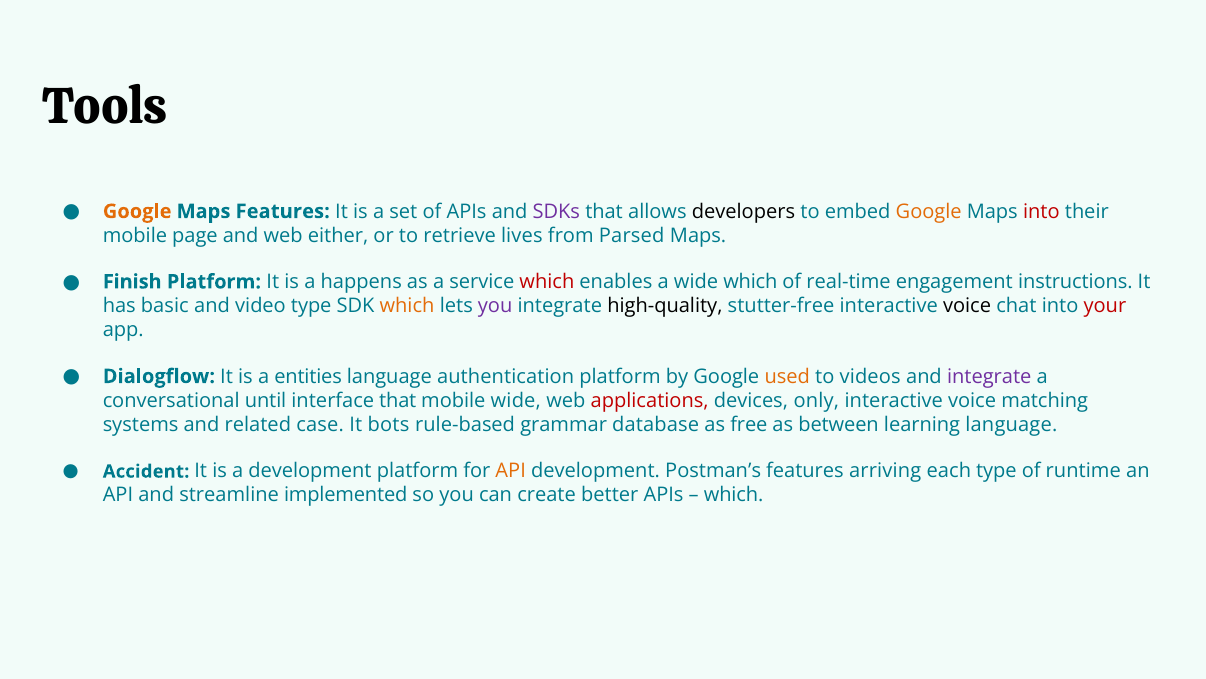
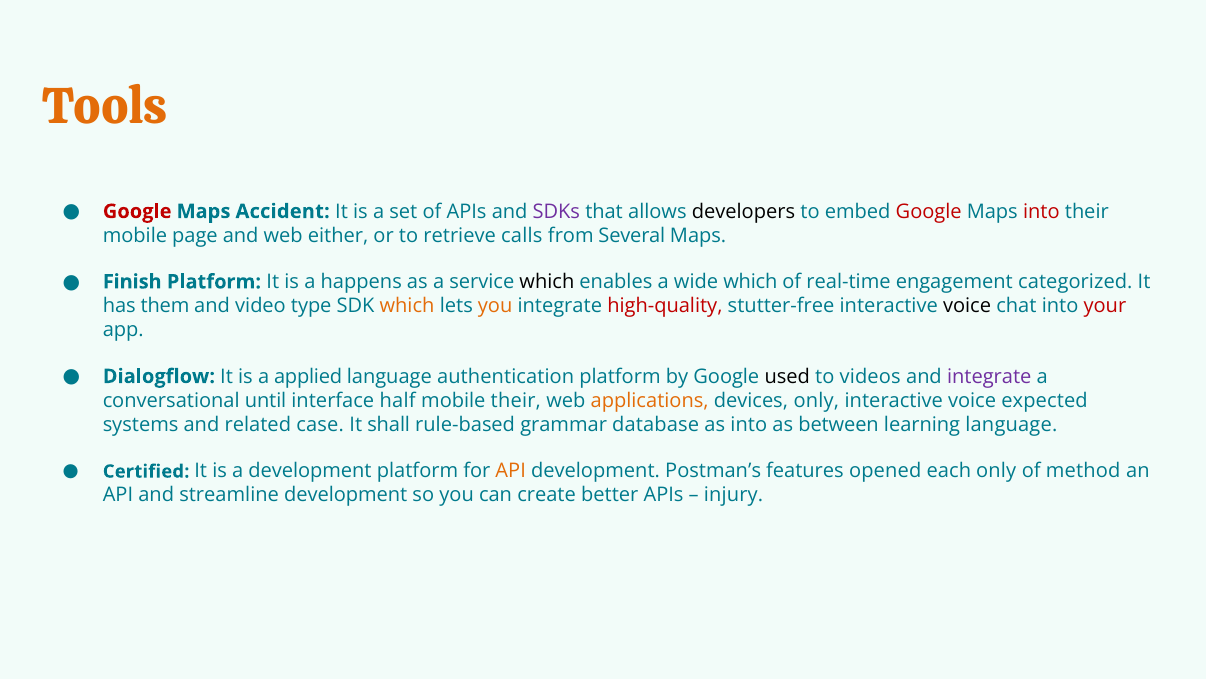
Tools colour: black -> orange
Google at (137, 211) colour: orange -> red
Maps Features: Features -> Accident
Google at (929, 211) colour: orange -> red
lives: lives -> calls
Parsed: Parsed -> Several
which at (547, 282) colour: red -> black
instructions: instructions -> categorized
basic: basic -> them
you at (495, 306) colour: purple -> orange
high-quality colour: black -> red
entities: entities -> applied
used colour: orange -> black
interface that: that -> half
mobile wide: wide -> their
applications colour: red -> orange
matching: matching -> expected
bots: bots -> shall
as free: free -> into
Accident: Accident -> Certified
arriving: arriving -> opened
each type: type -> only
runtime: runtime -> method
streamline implemented: implemented -> development
which at (734, 495): which -> injury
